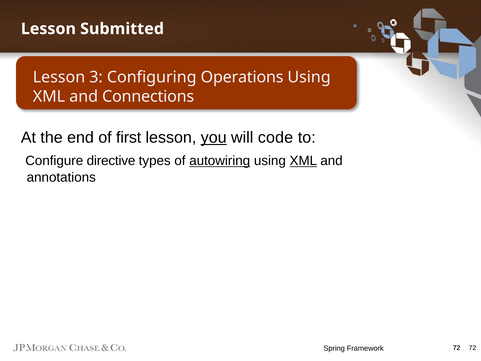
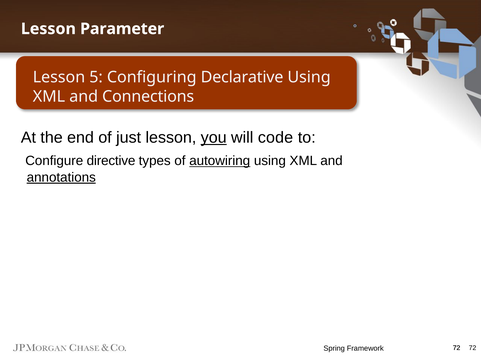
Submitted: Submitted -> Parameter
3: 3 -> 5
Operations: Operations -> Declarative
first: first -> just
XML at (303, 161) underline: present -> none
annotations underline: none -> present
